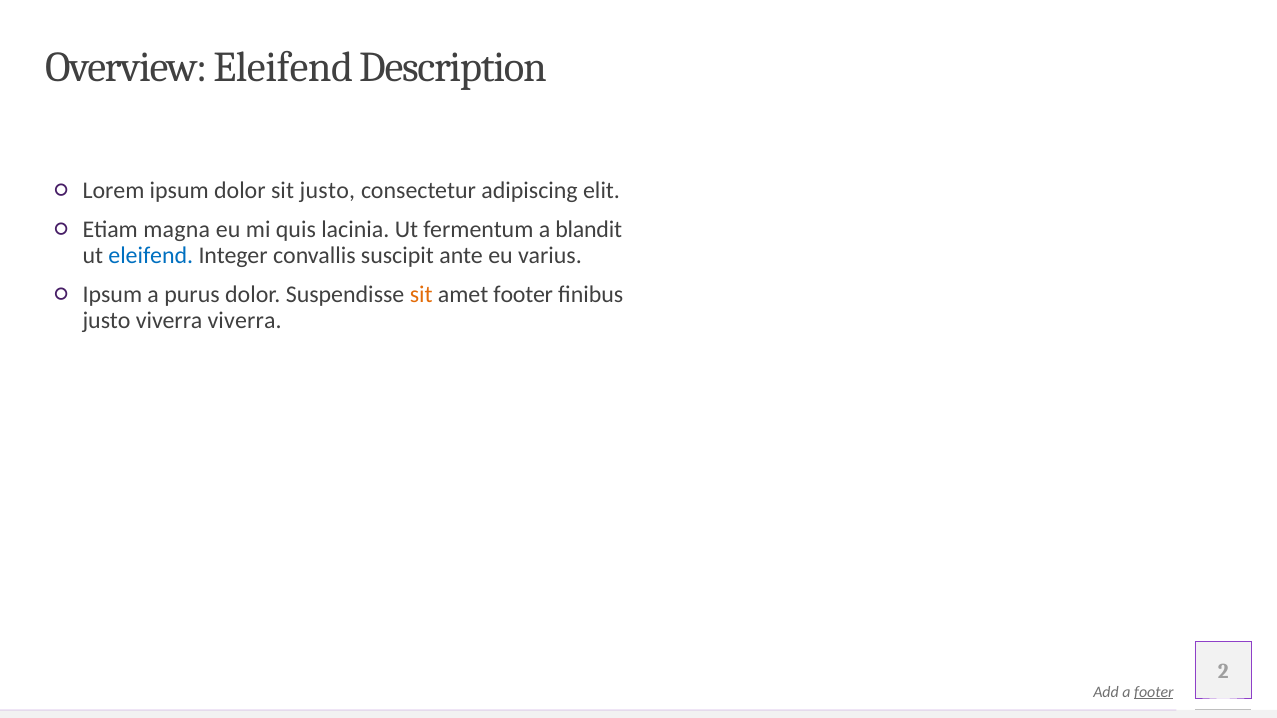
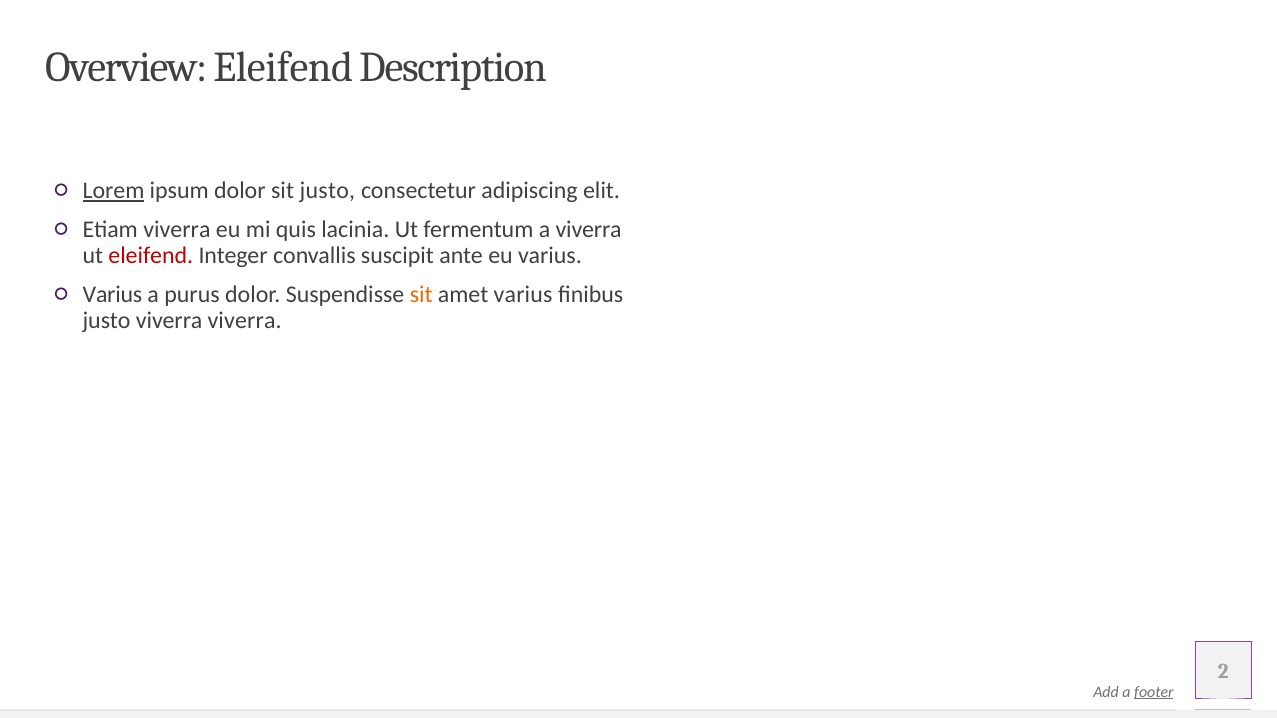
Lorem underline: none -> present
Etiam magna: magna -> viverra
a blandit: blandit -> viverra
eleifend at (151, 256) colour: blue -> red
Ipsum at (112, 295): Ipsum -> Varius
amet footer: footer -> varius
